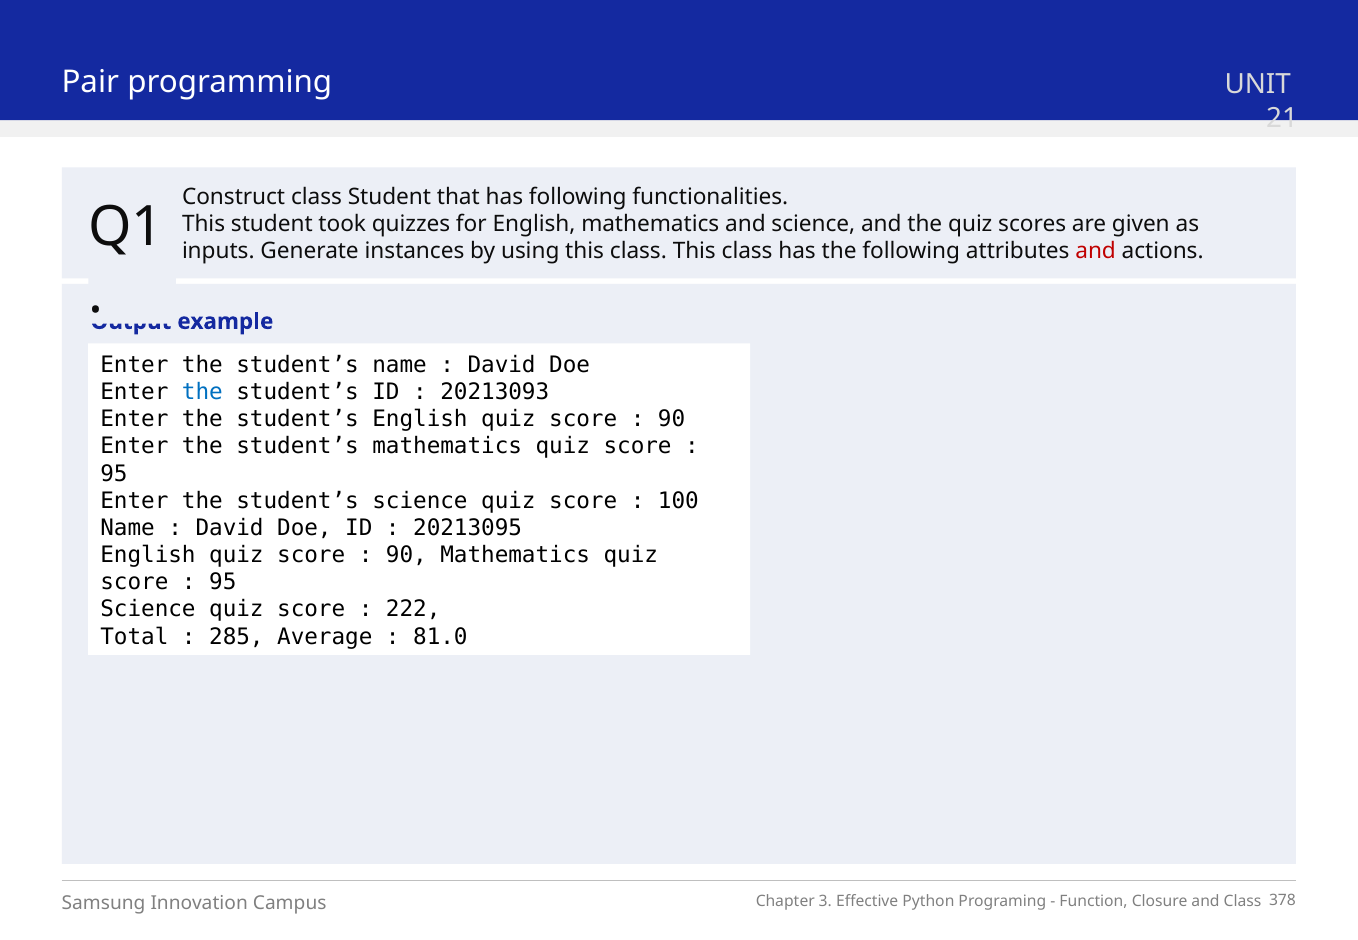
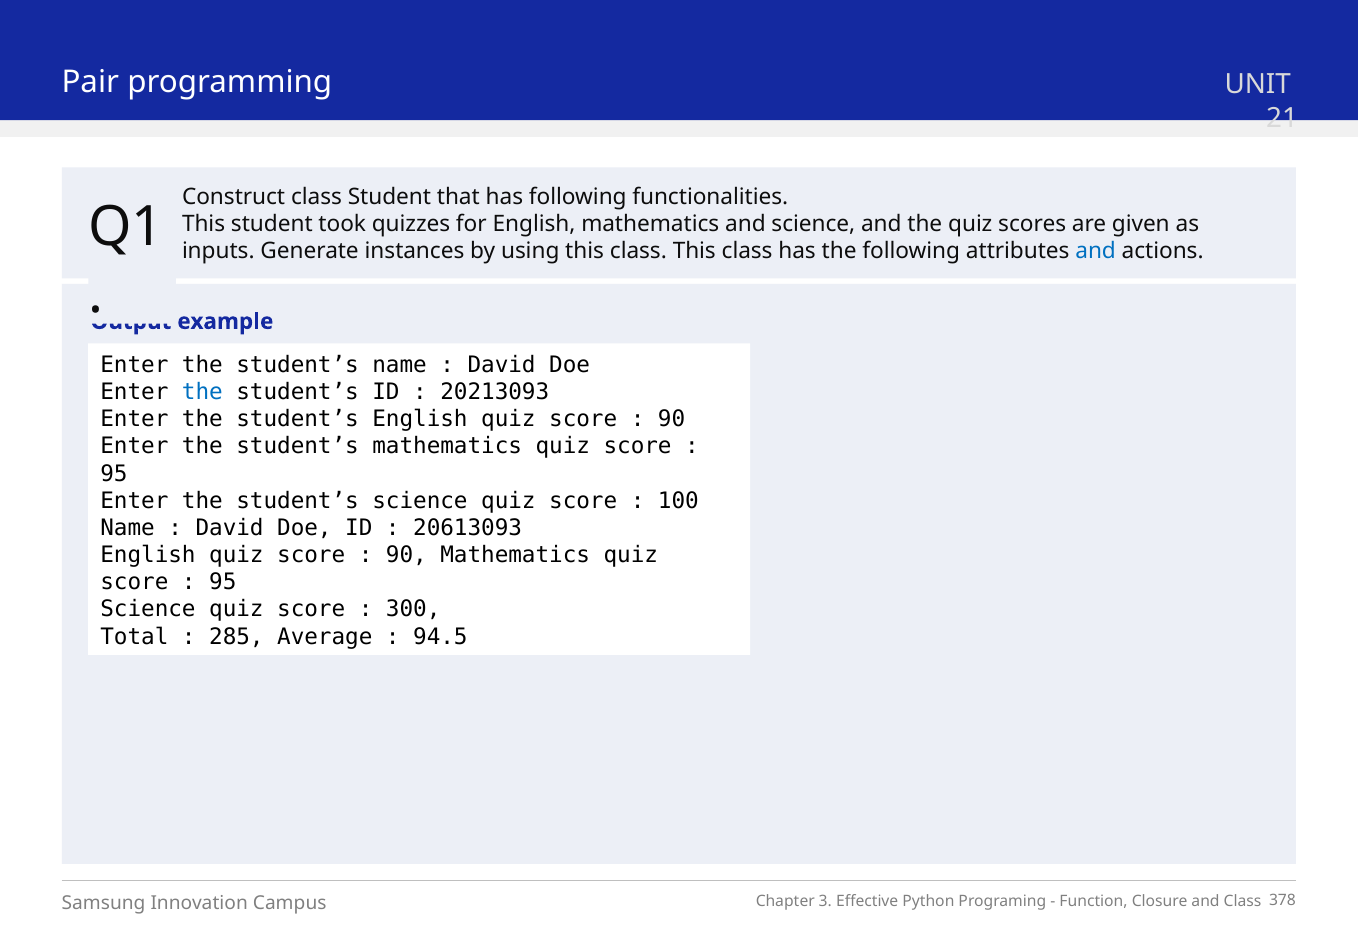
and at (1096, 251) colour: red -> blue
20213095: 20213095 -> 20613093
222: 222 -> 300
81.0: 81.0 -> 94.5
